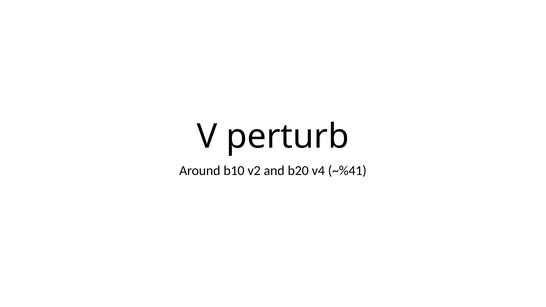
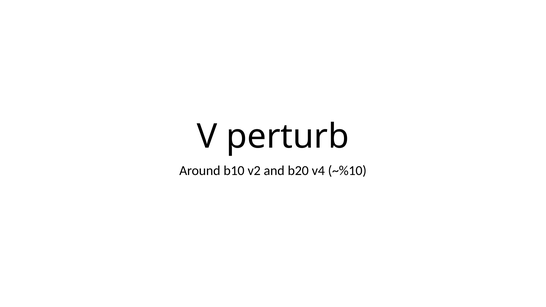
~%41: ~%41 -> ~%10
